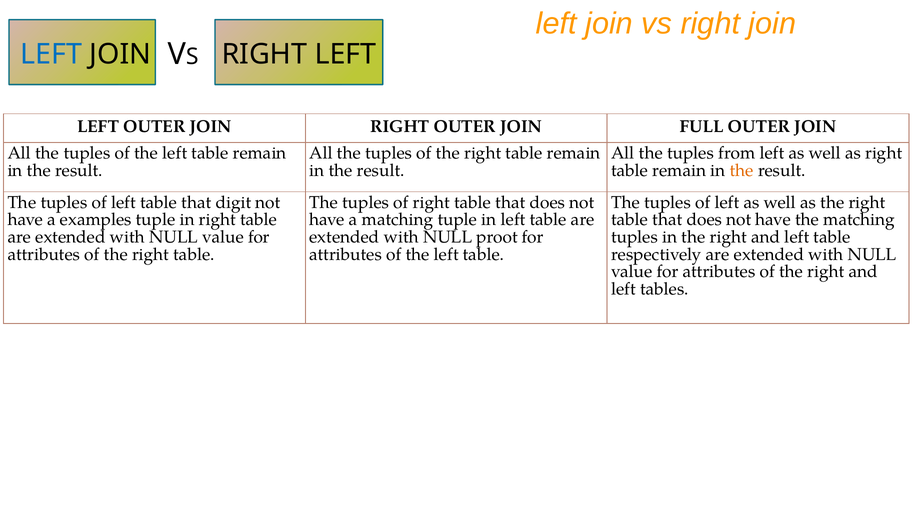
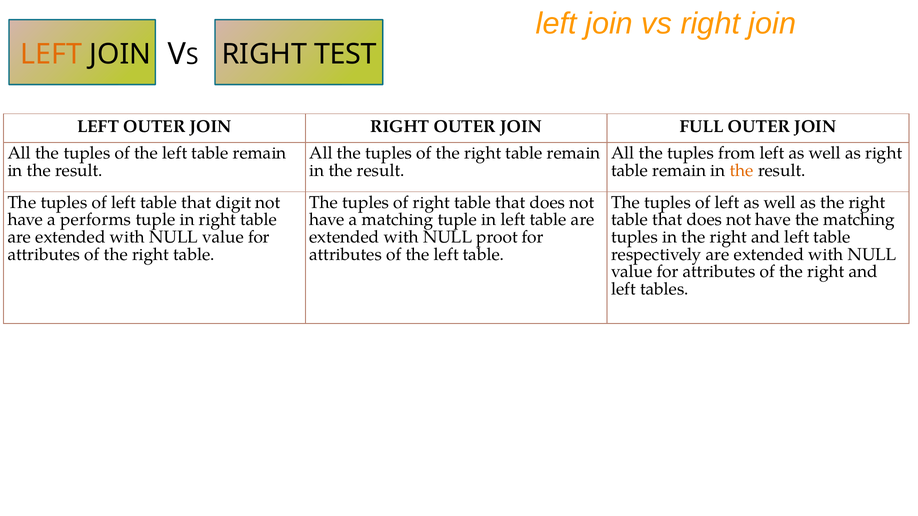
LEFT at (51, 54) colour: blue -> orange
RIGHT LEFT: LEFT -> TEST
examples: examples -> performs
